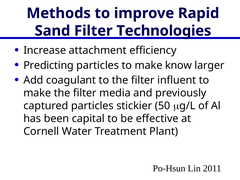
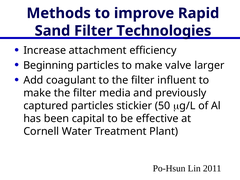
Predicting: Predicting -> Beginning
know: know -> valve
